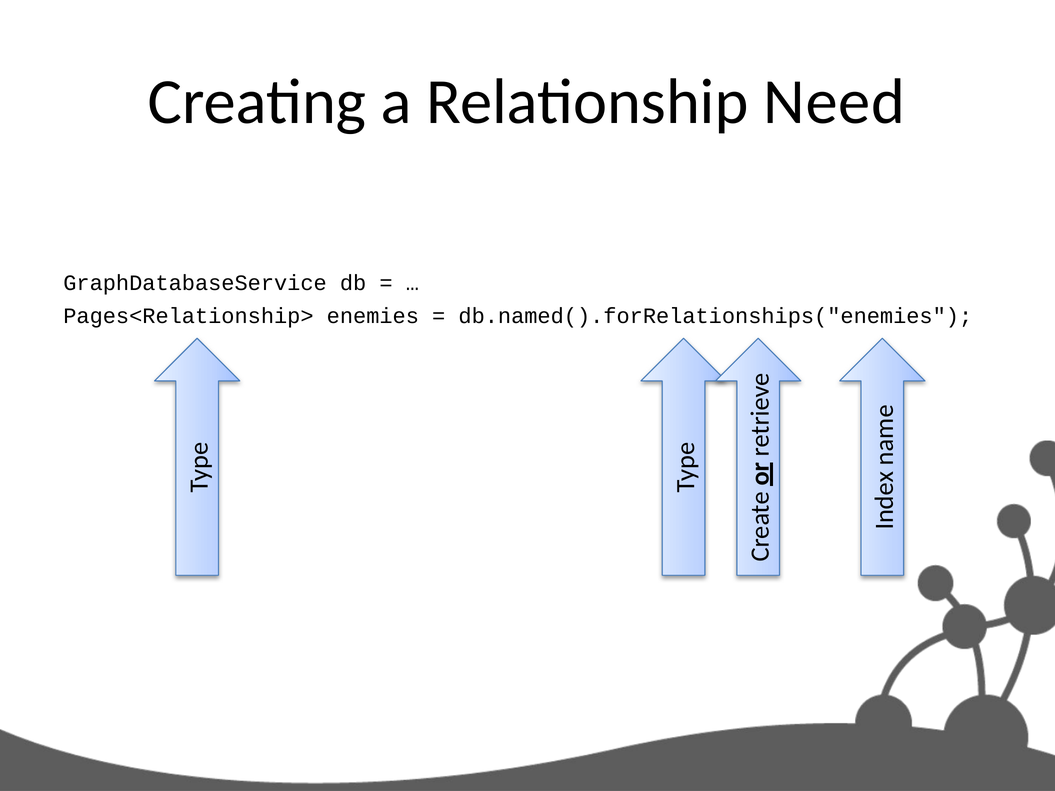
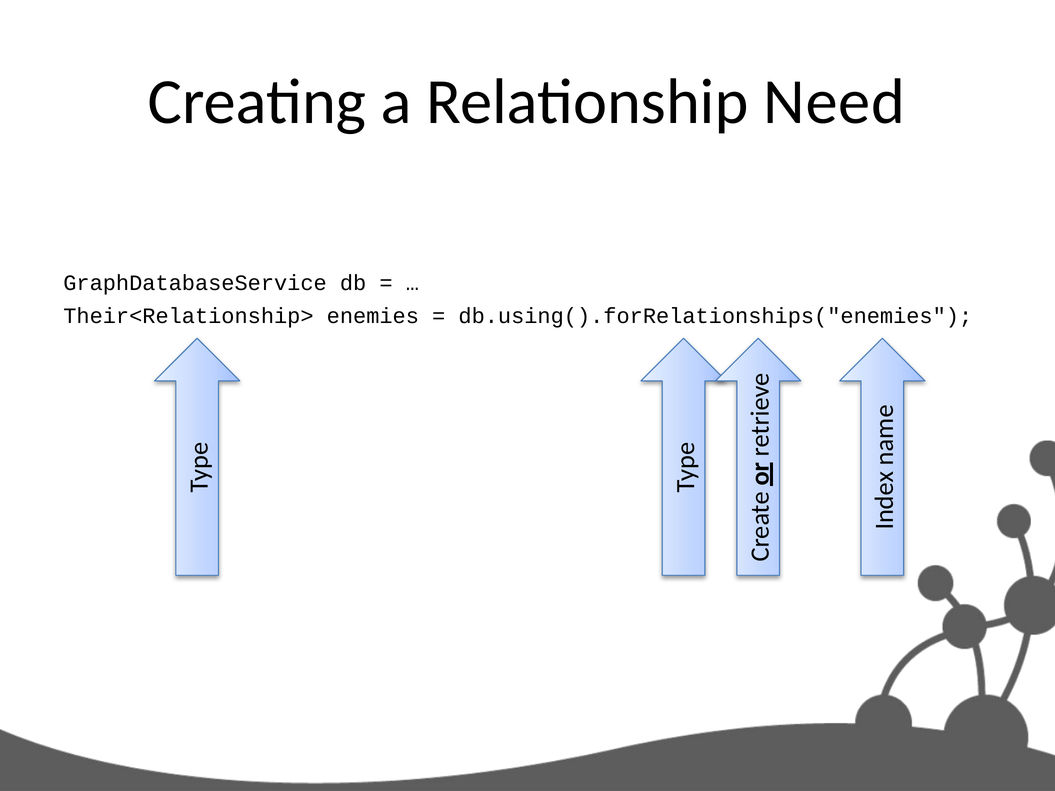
Pages<Relationship>: Pages<Relationship> -> Their<Relationship>
db.named().forRelationships("enemies: db.named().forRelationships("enemies -> db.using().forRelationships("enemies
